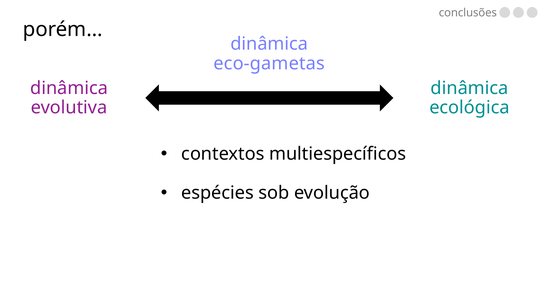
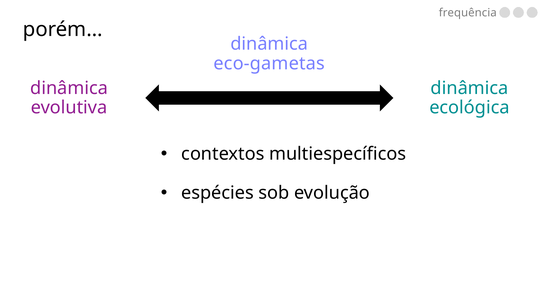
conclusões: conclusões -> frequência
